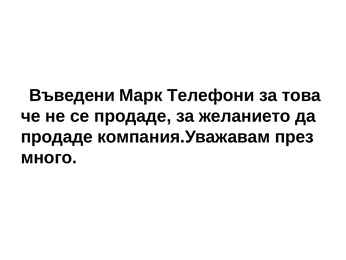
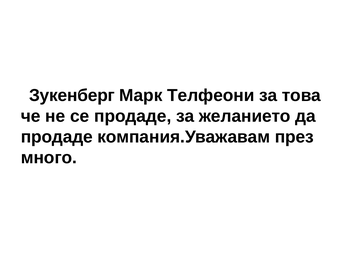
Въведени: Въведени -> Зукенберг
Телефони: Телефони -> Телфеони
